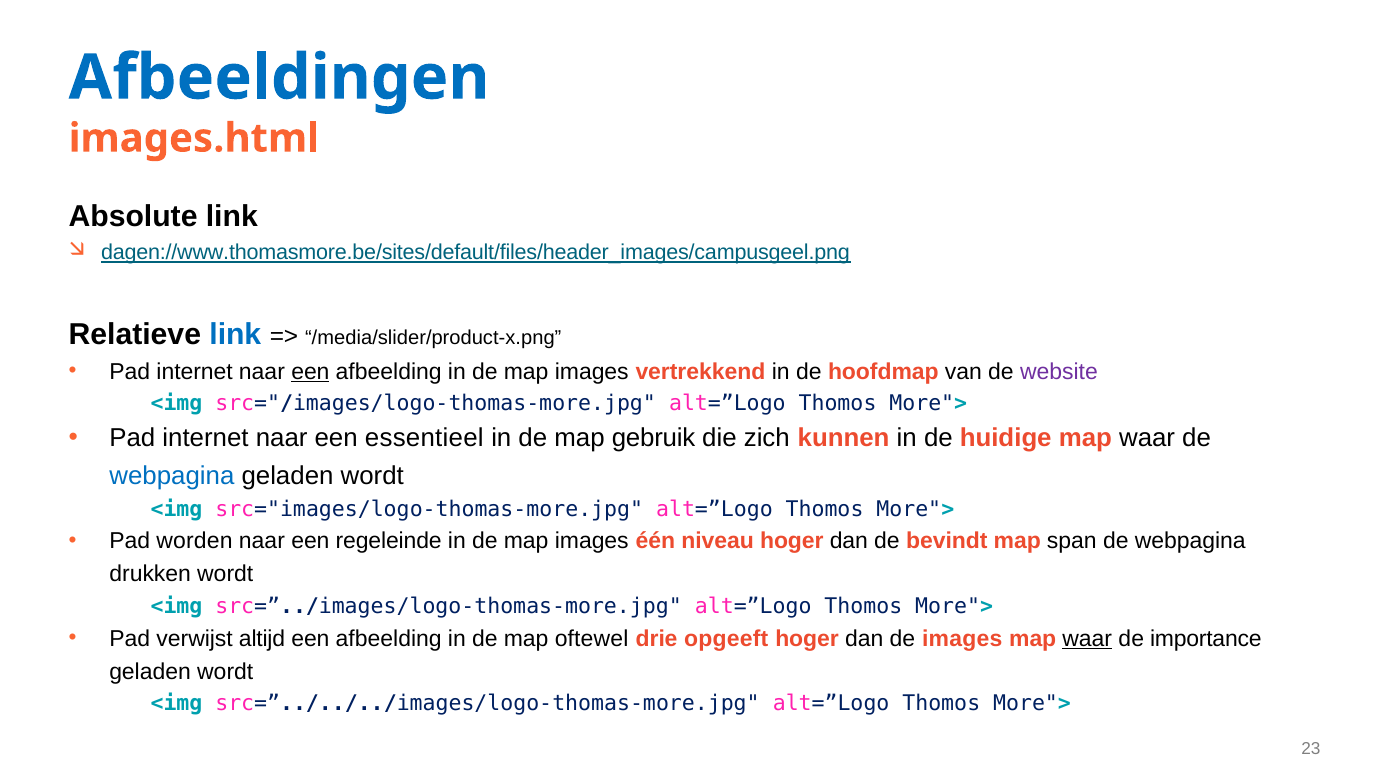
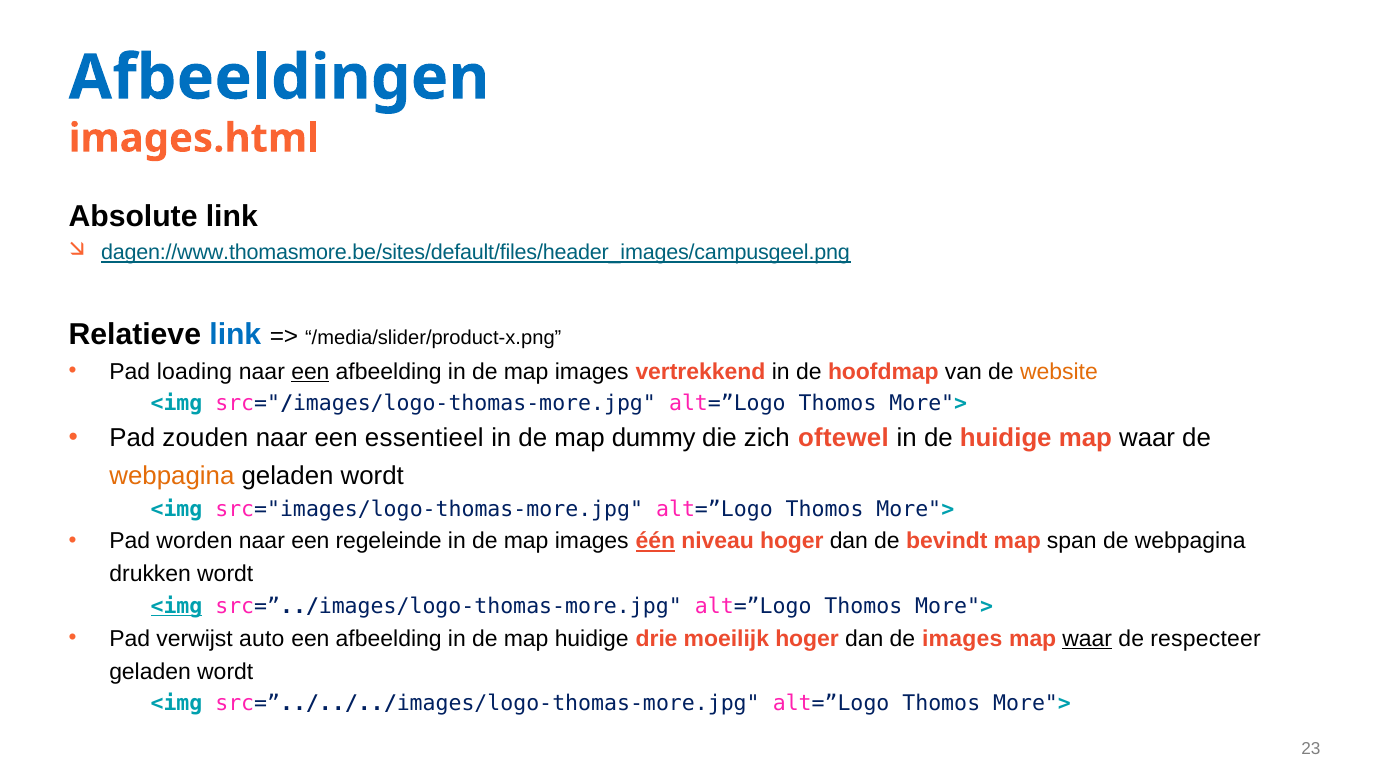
internet at (195, 372): internet -> loading
website colour: purple -> orange
internet at (205, 438): internet -> zouden
gebruik: gebruik -> dummy
kunnen: kunnen -> oftewel
webpagina at (172, 475) colour: blue -> orange
één underline: none -> present
<img at (176, 606) underline: none -> present
altijd: altijd -> auto
map oftewel: oftewel -> huidige
opgeeft: opgeeft -> moeilijk
importance: importance -> respecteer
